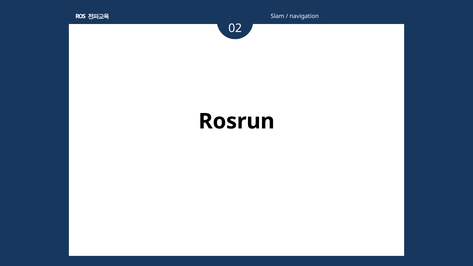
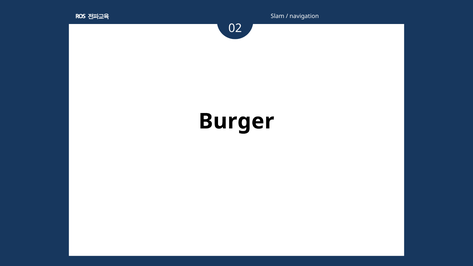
Rosrun: Rosrun -> Burger
